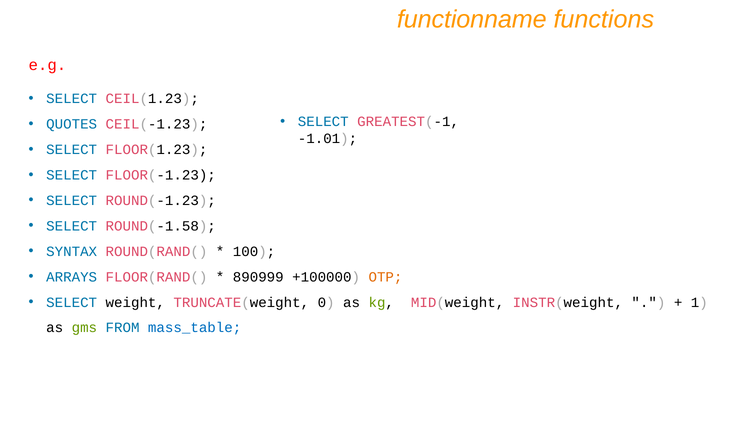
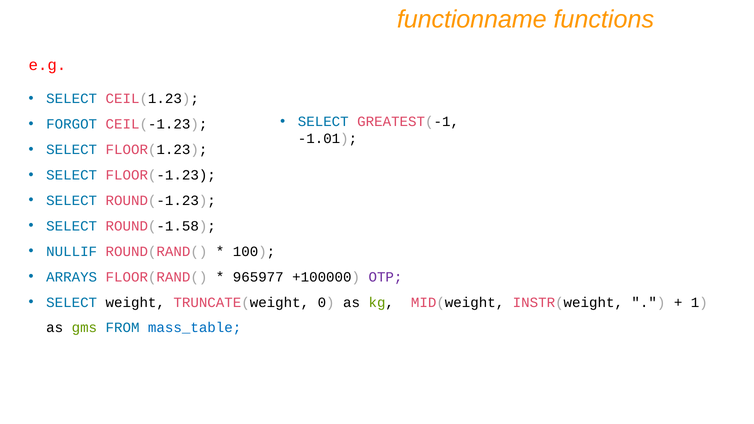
QUOTES: QUOTES -> FORGOT
SYNTAX: SYNTAX -> NULLIF
890999: 890999 -> 965977
OTP colour: orange -> purple
